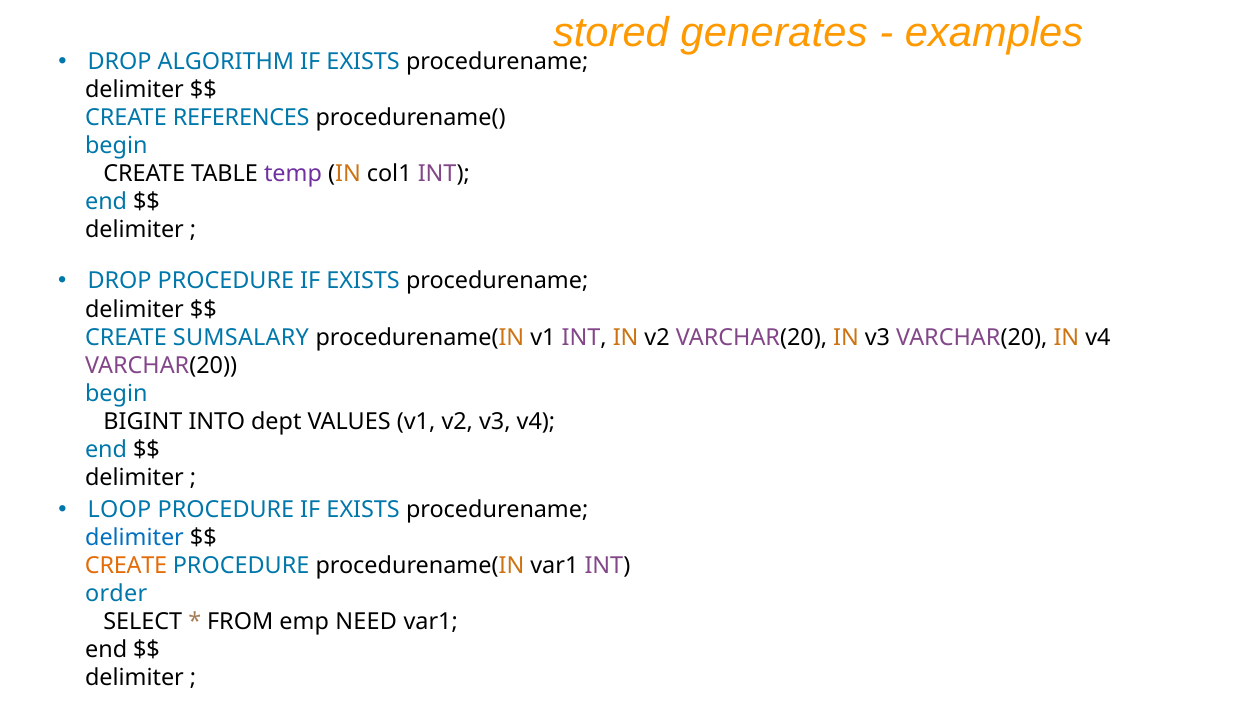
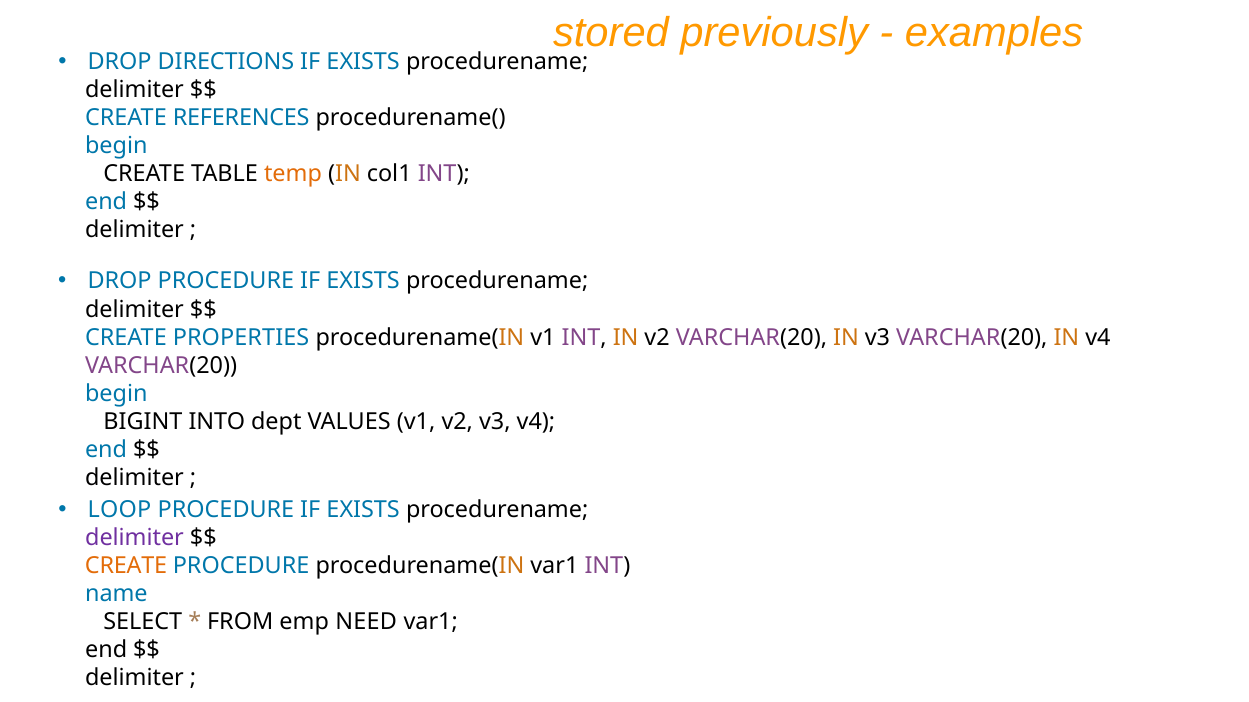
generates: generates -> previously
ALGORITHM: ALGORITHM -> DIRECTIONS
temp colour: purple -> orange
SUMSALARY: SUMSALARY -> PROPERTIES
delimiter at (135, 538) colour: blue -> purple
order: order -> name
